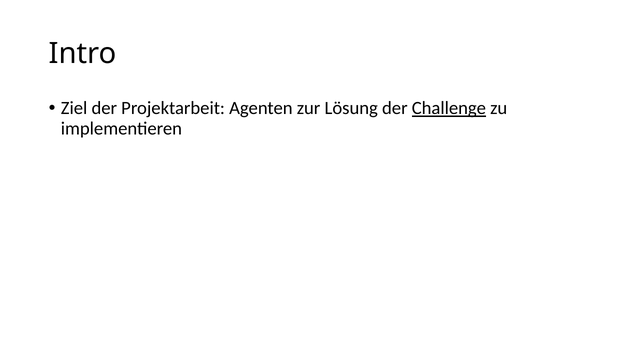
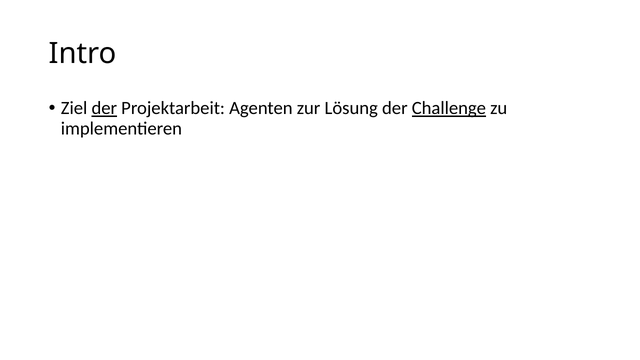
der at (104, 108) underline: none -> present
